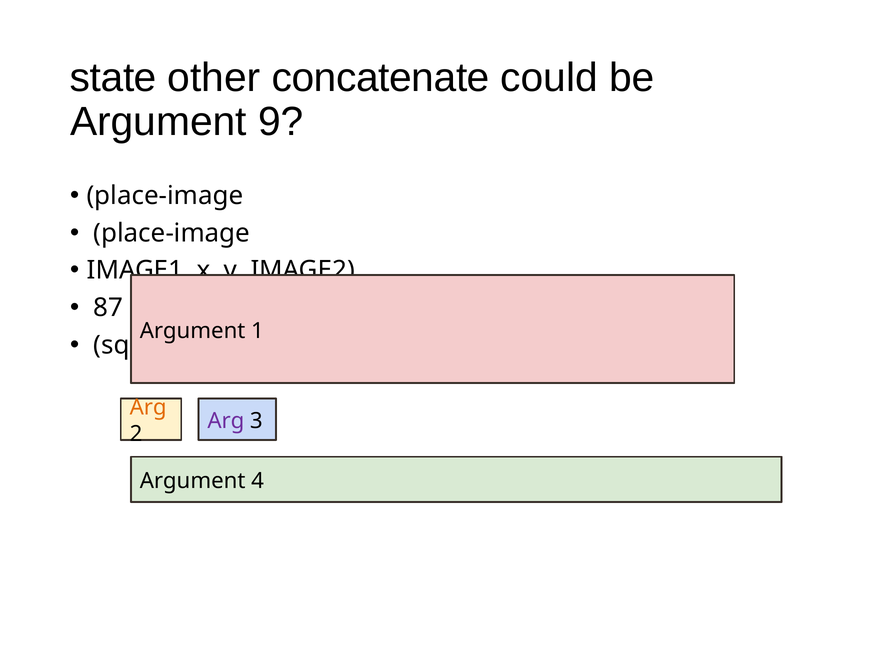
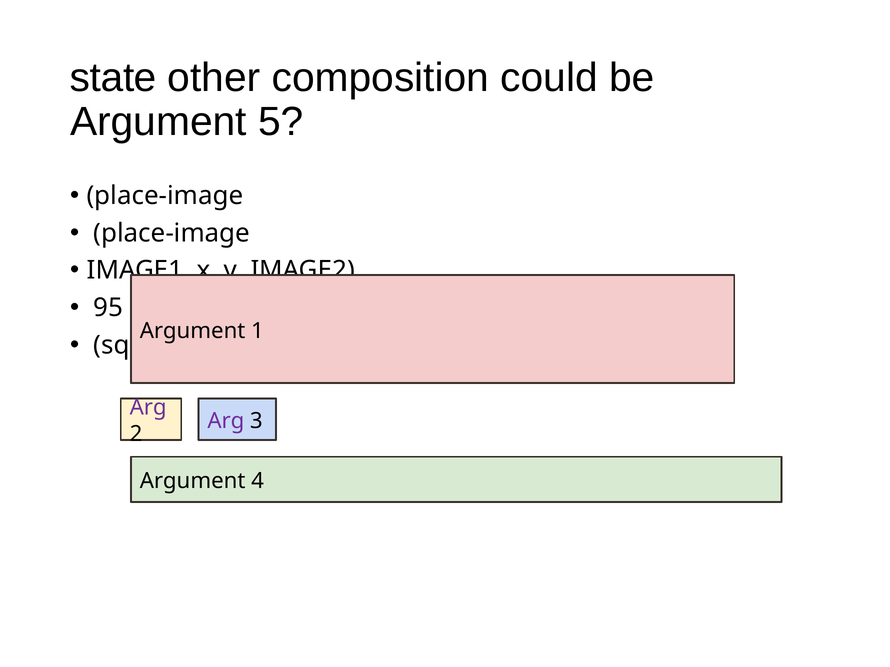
concatenate: concatenate -> composition
9: 9 -> 5
87: 87 -> 95
Arg at (148, 408) colour: orange -> purple
